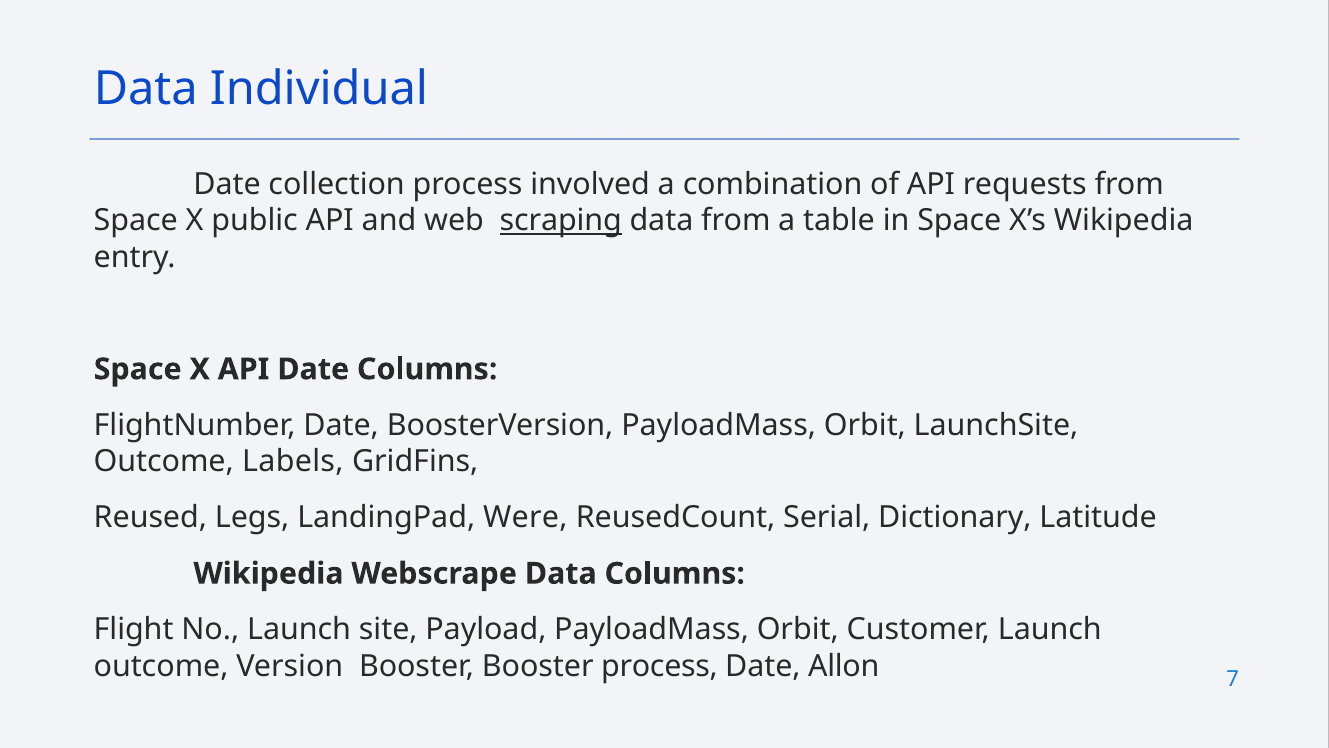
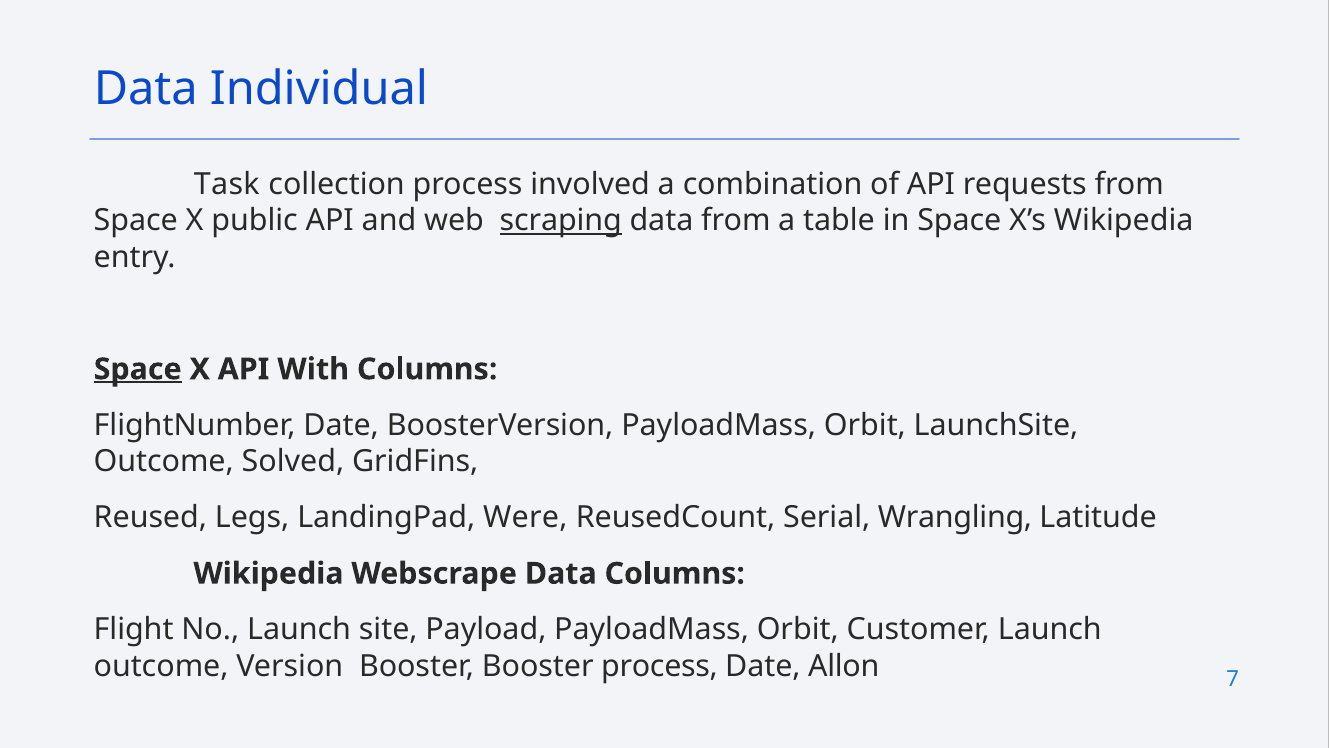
Date at (227, 184): Date -> Task
Space at (138, 369) underline: none -> present
API Date: Date -> With
Labels: Labels -> Solved
Dictionary: Dictionary -> Wrangling
